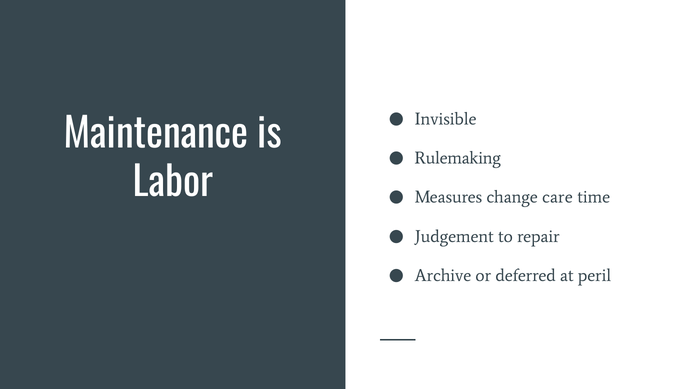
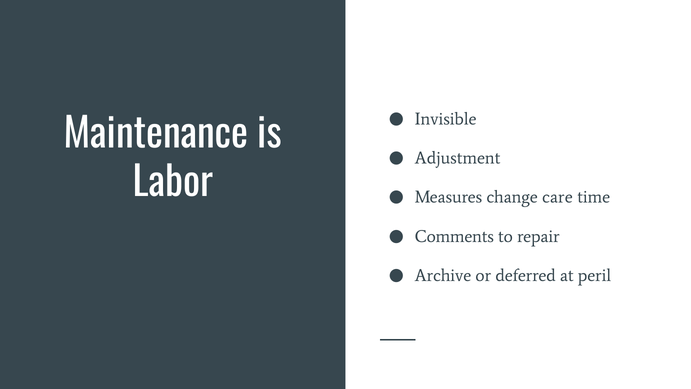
Rulemaking: Rulemaking -> Adjustment
Judgement: Judgement -> Comments
